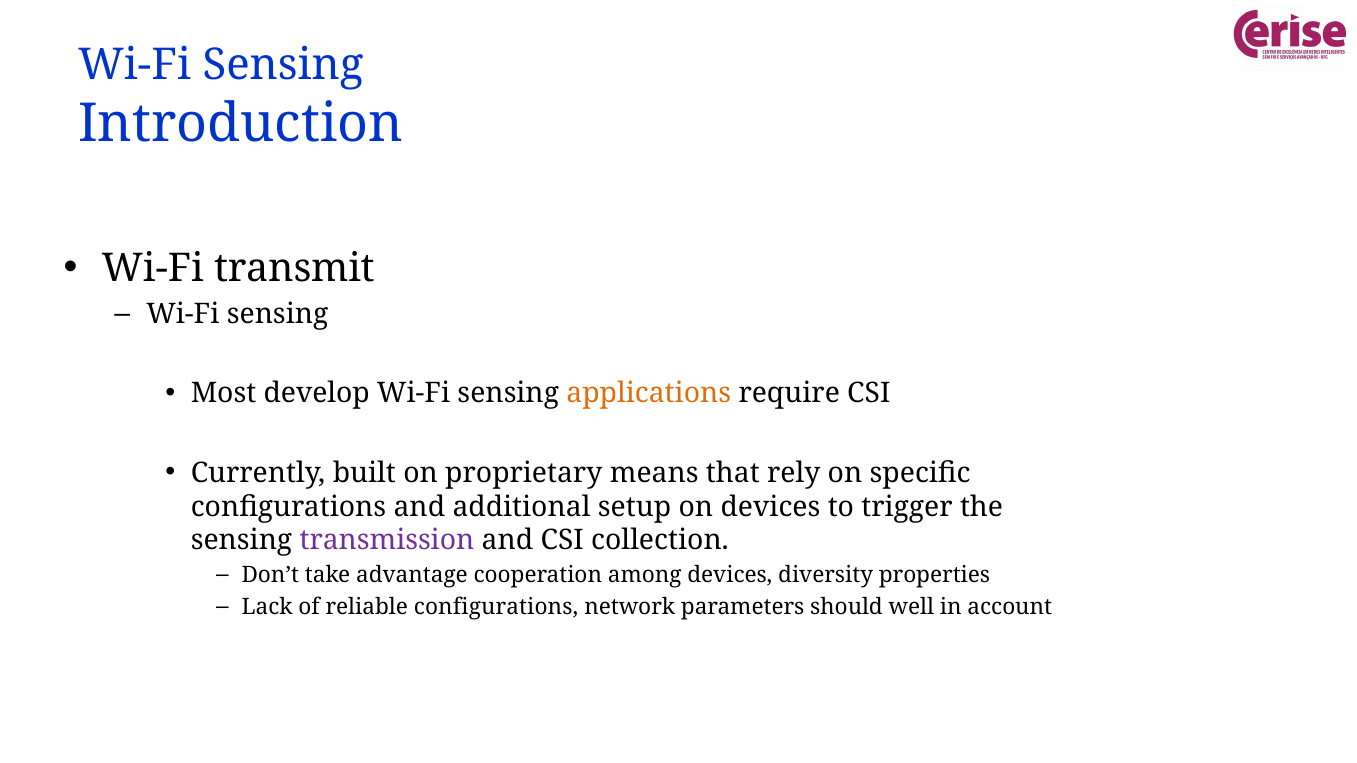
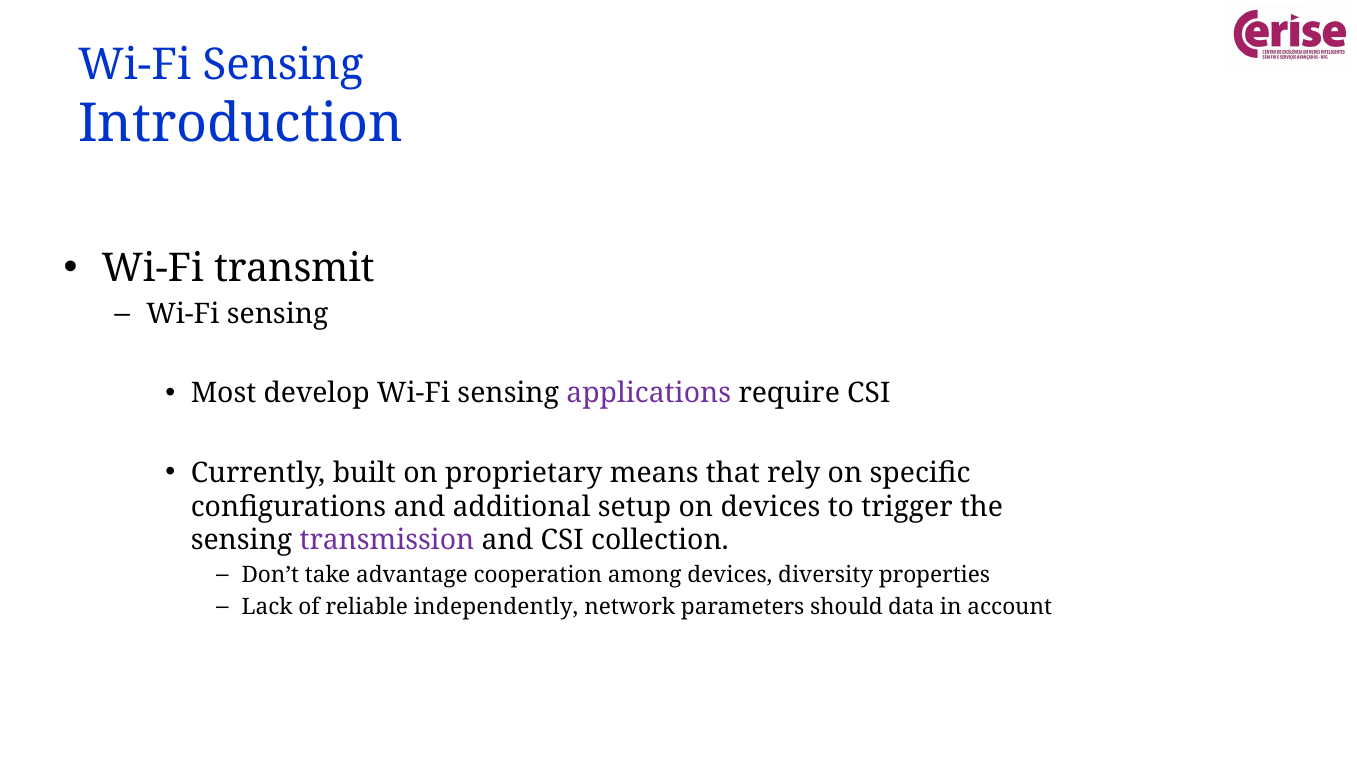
applications colour: orange -> purple
reliable configurations: configurations -> independently
well: well -> data
